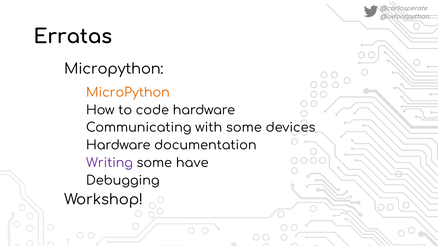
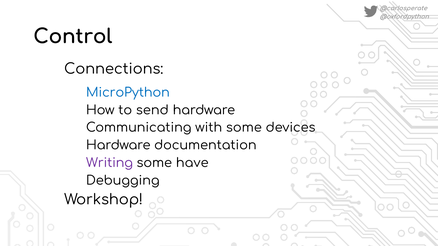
Erratas: Erratas -> Control
Micropython at (114, 69): Micropython -> Connections
MicroPython at (128, 93) colour: orange -> blue
code: code -> send
